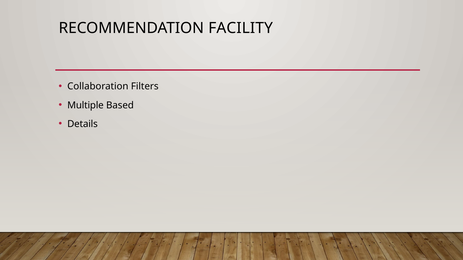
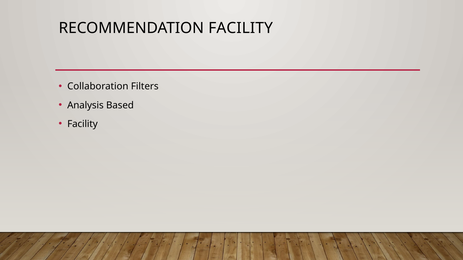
Multiple: Multiple -> Analysis
Details at (83, 124): Details -> Facility
